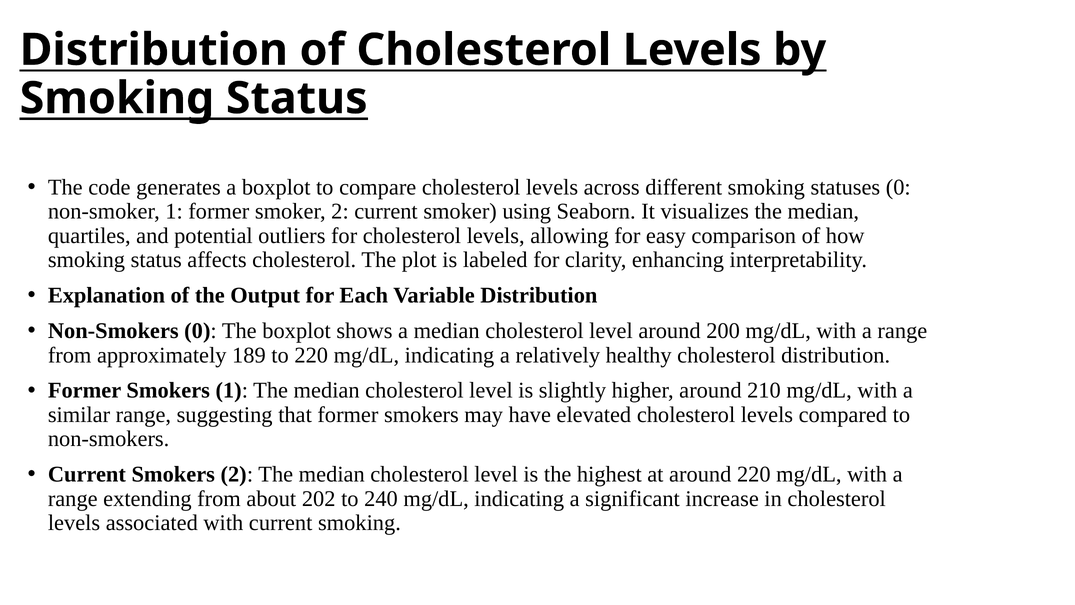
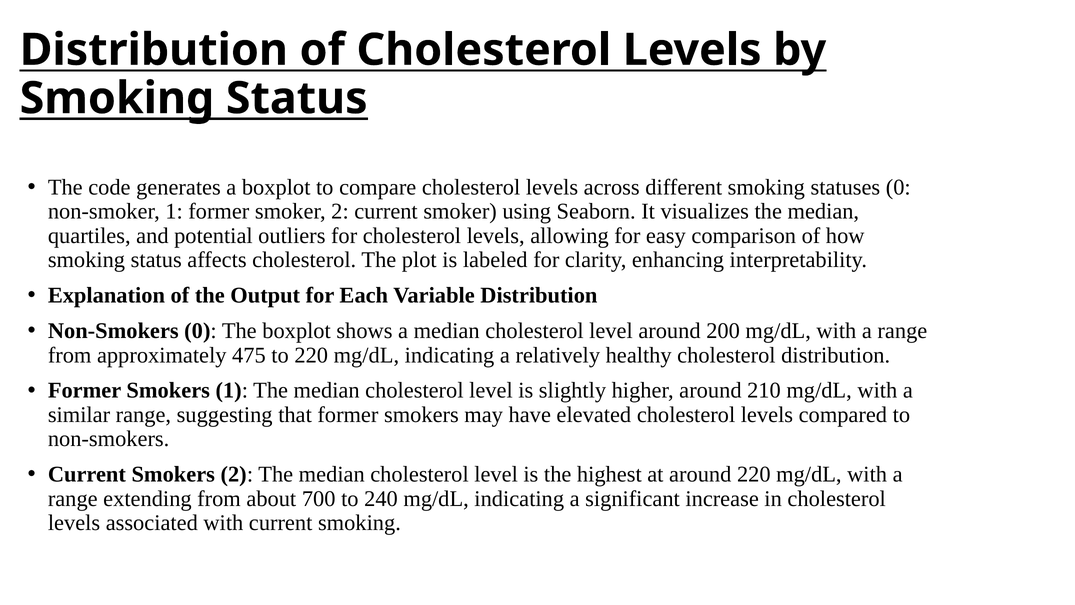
189: 189 -> 475
202: 202 -> 700
